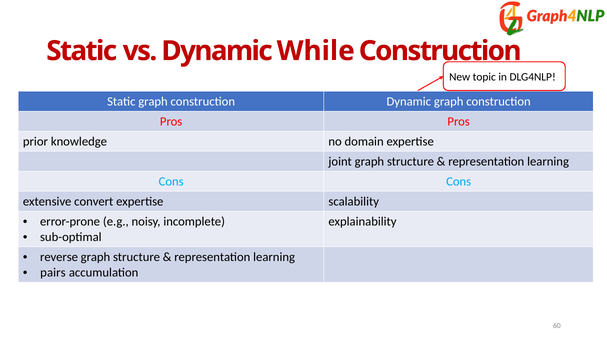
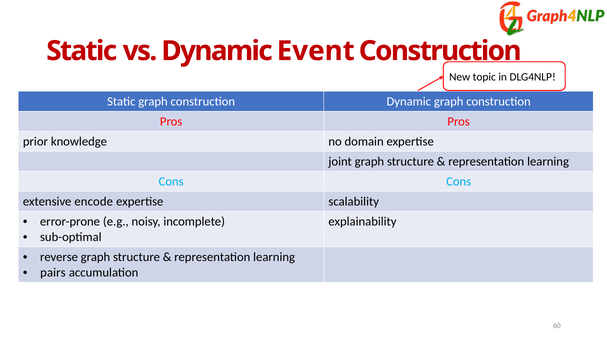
While: While -> Event
convert: convert -> encode
